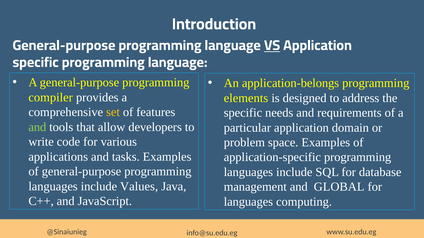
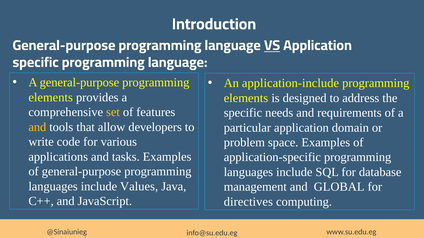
application-belongs: application-belongs -> application-include
compiler at (51, 98): compiler -> elements
and at (37, 127) colour: light green -> yellow
languages at (248, 202): languages -> directives
